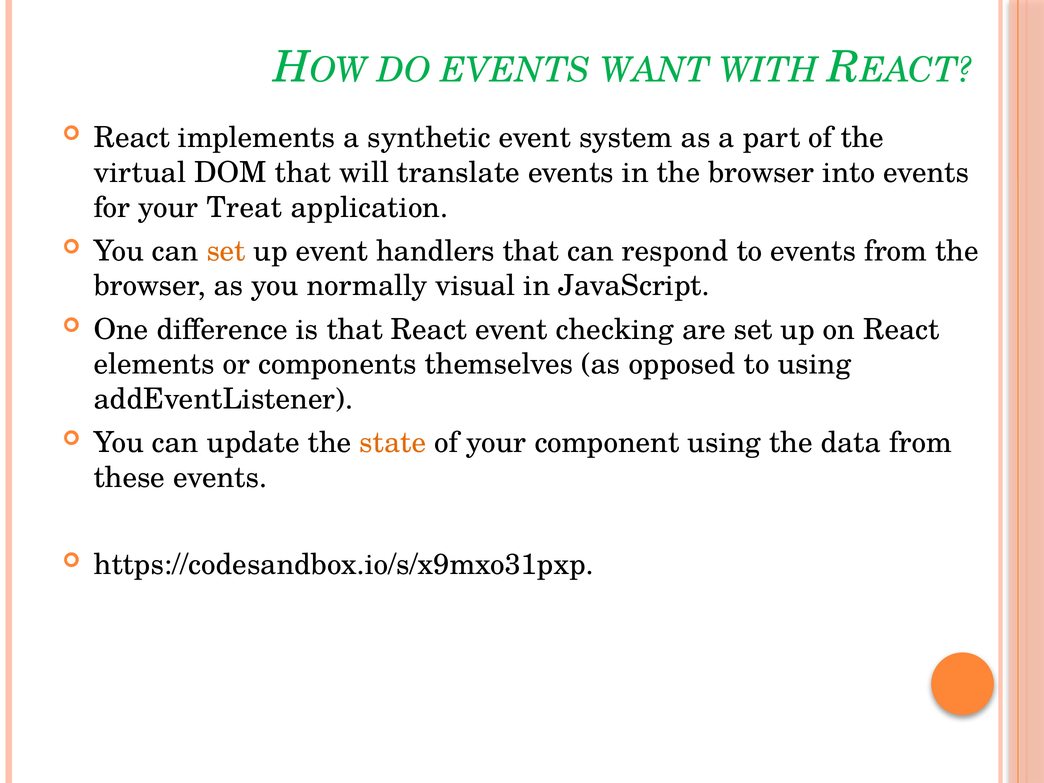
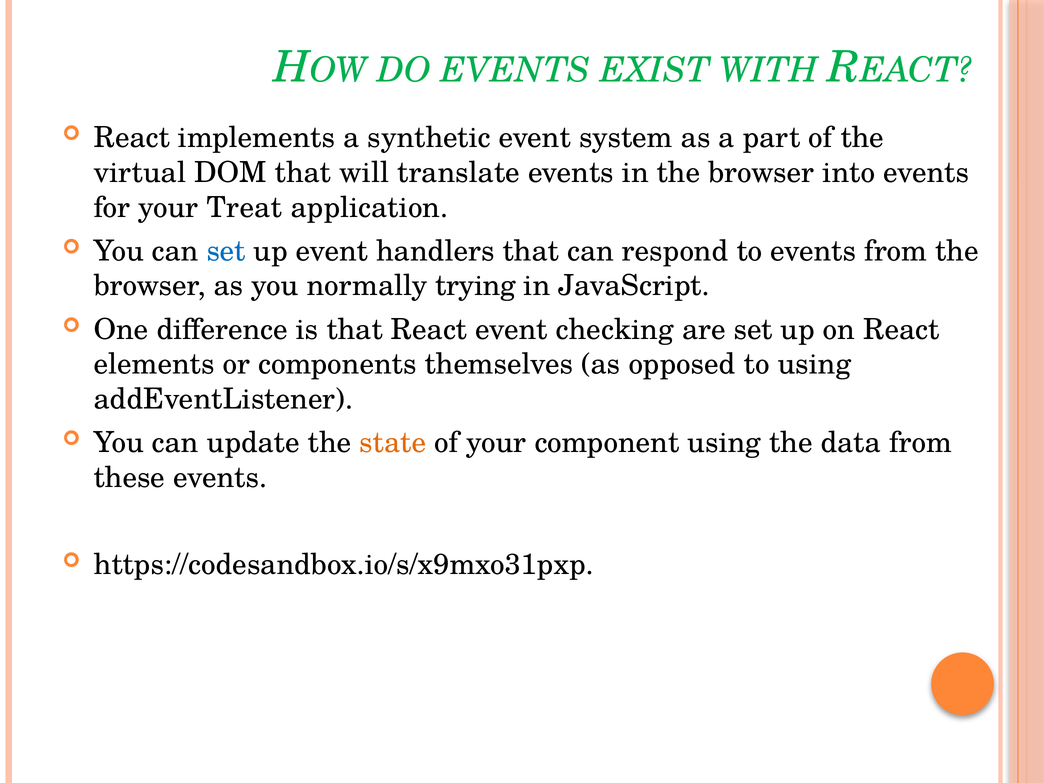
WANT: WANT -> EXIST
set at (226, 251) colour: orange -> blue
visual: visual -> trying
